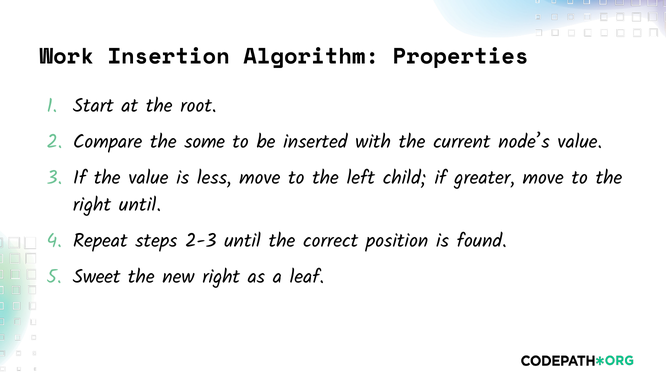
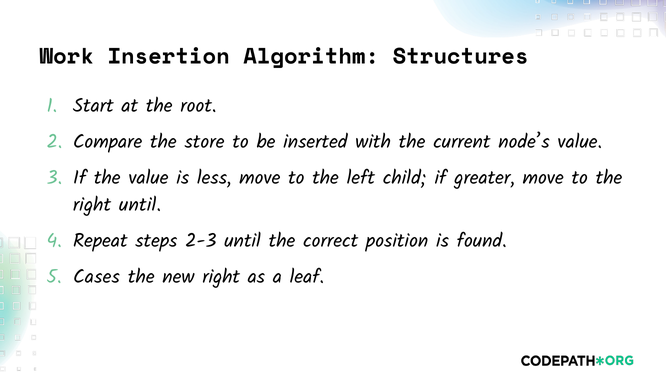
Properties: Properties -> Structures
some: some -> store
Sweet: Sweet -> Cases
